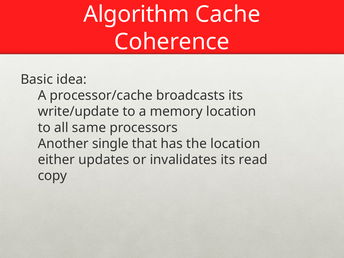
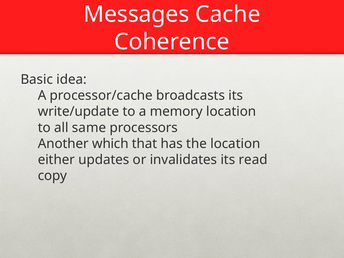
Algorithm: Algorithm -> Messages
single: single -> which
